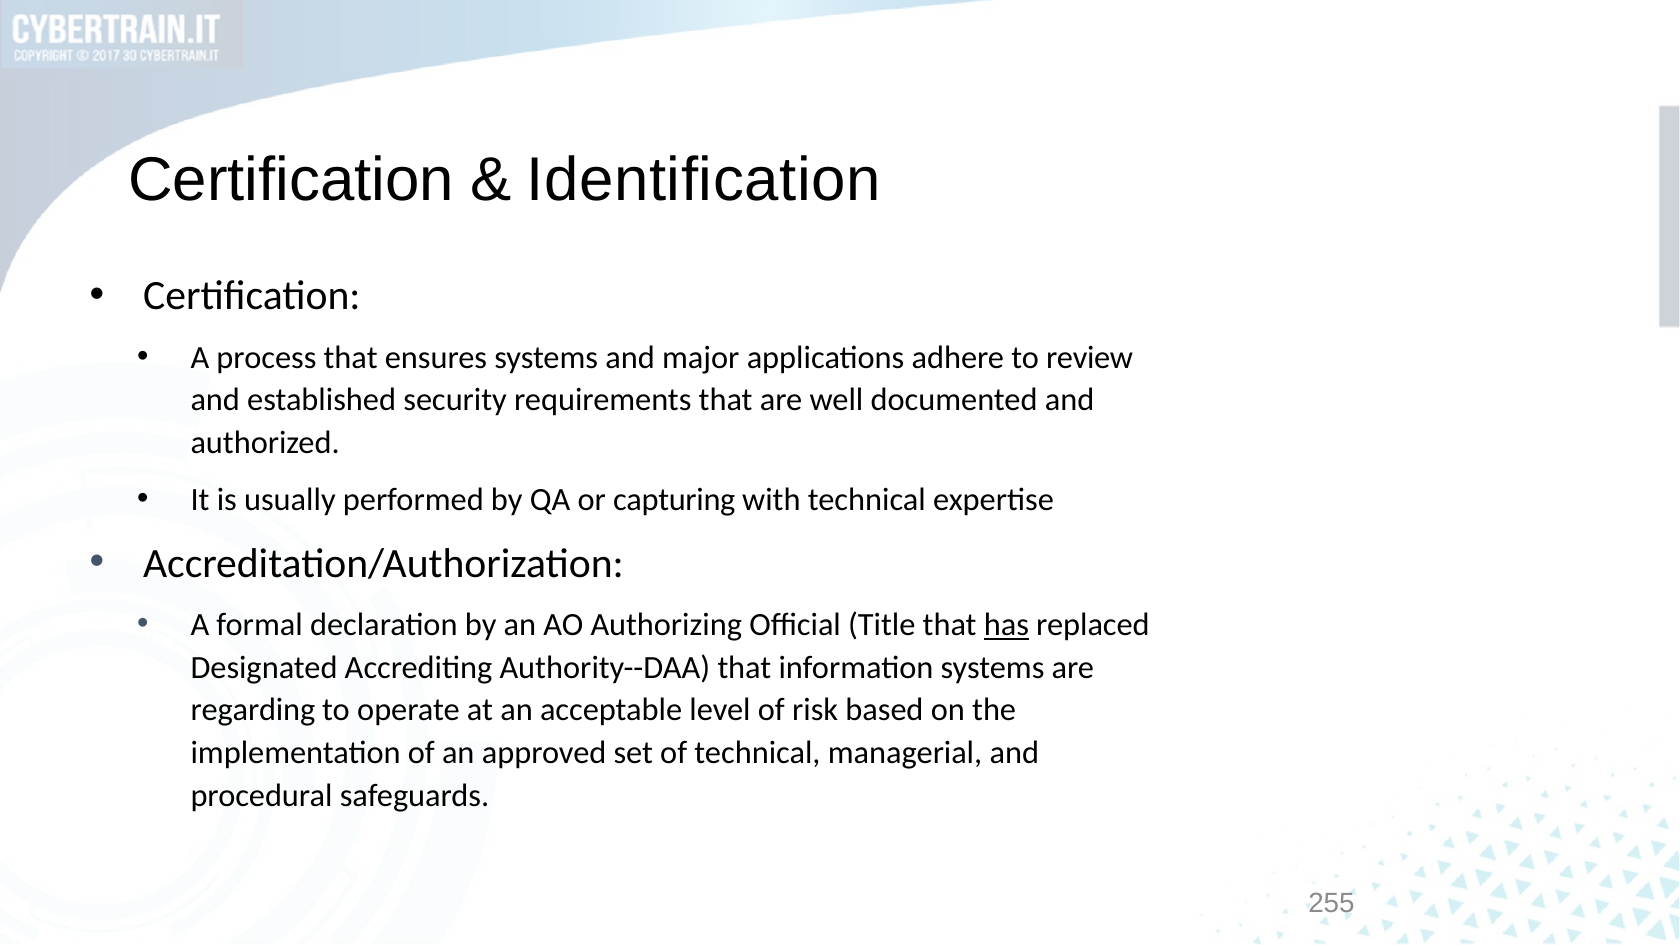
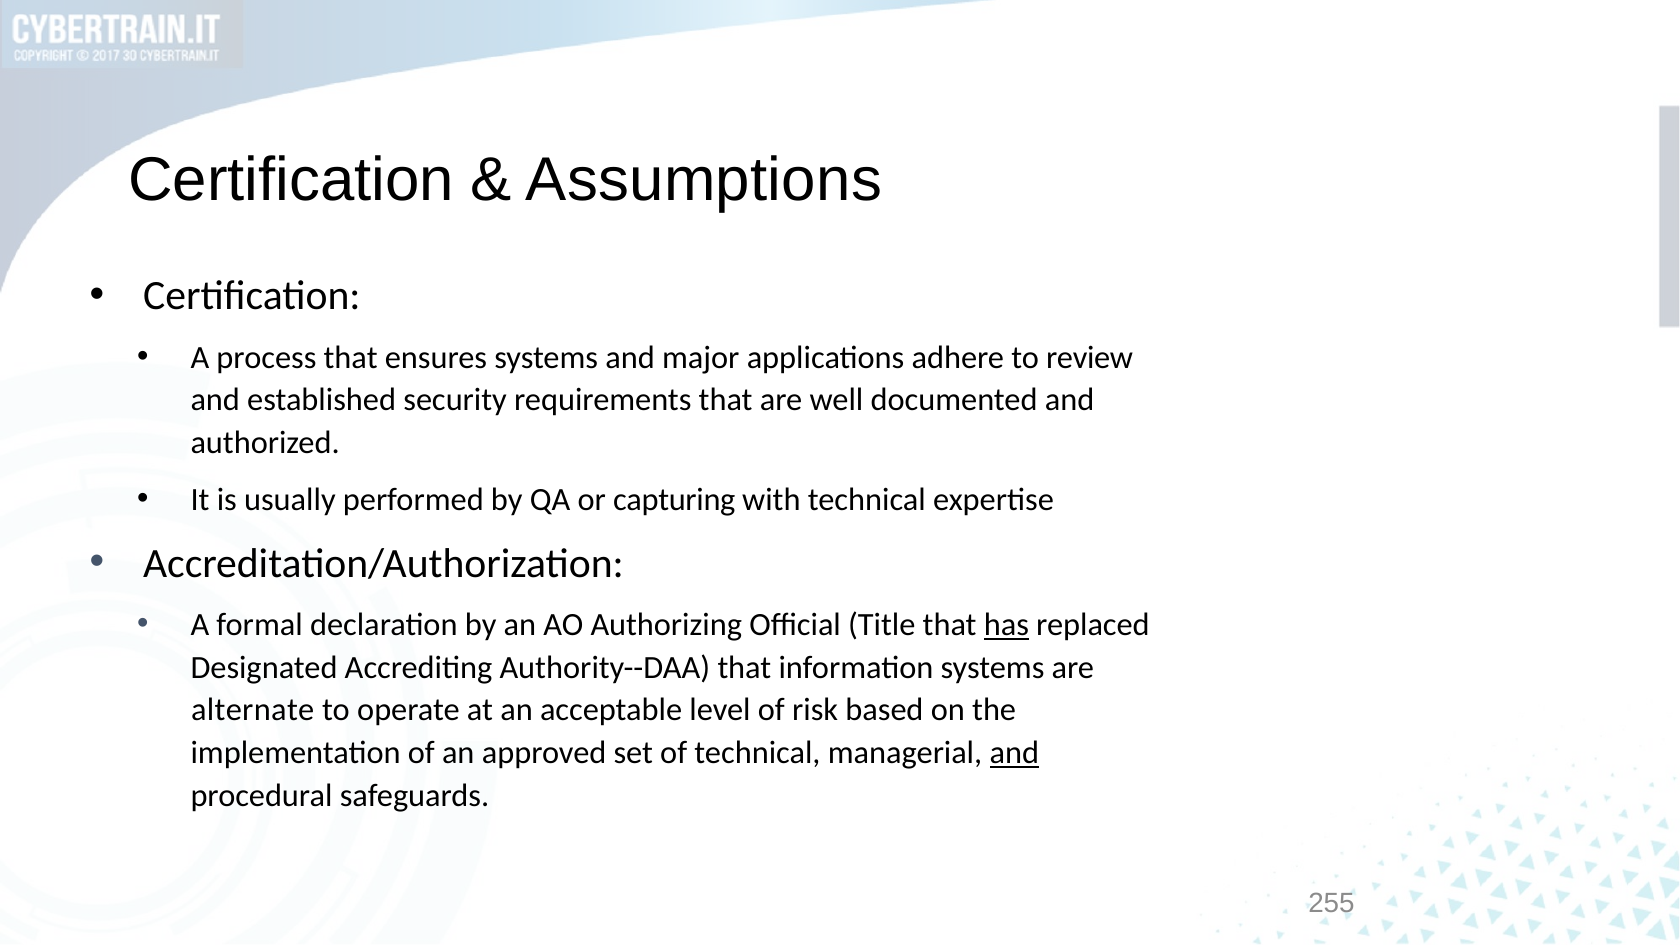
Identification: Identification -> Assumptions
regarding: regarding -> alternate
and at (1014, 753) underline: none -> present
